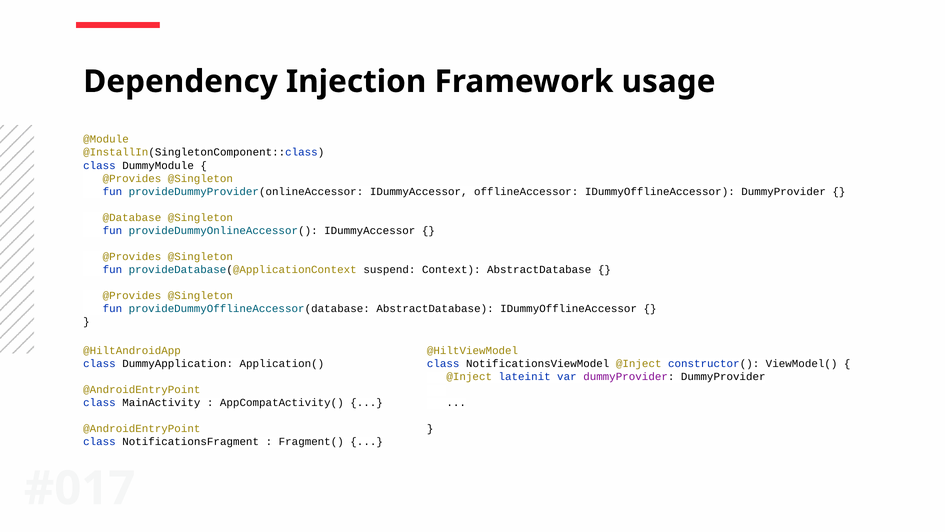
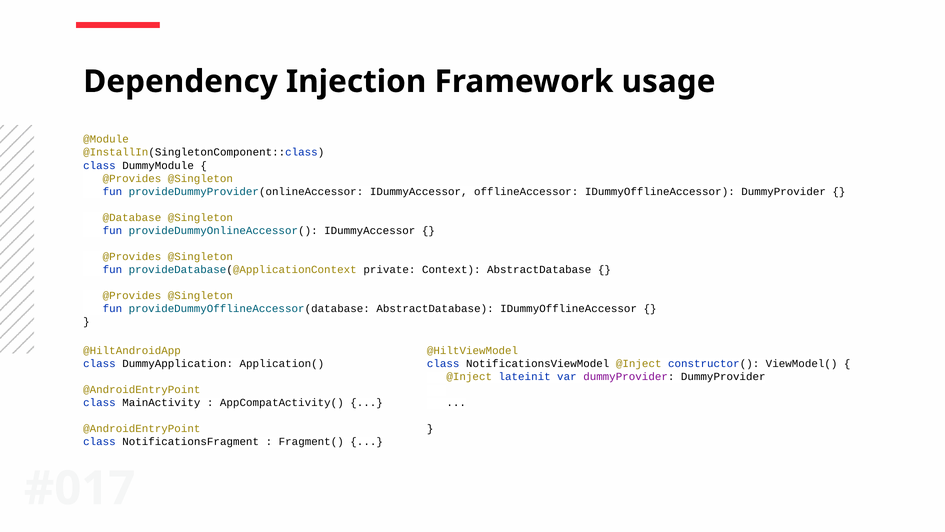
suspend: suspend -> private
